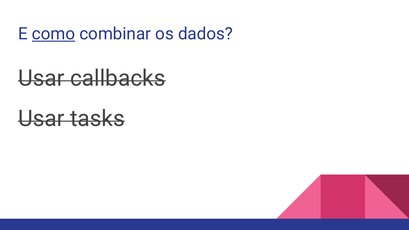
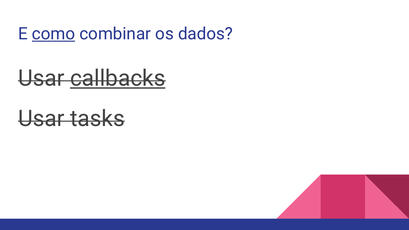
callbacks underline: none -> present
